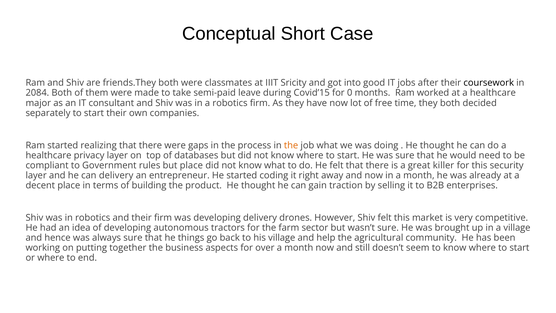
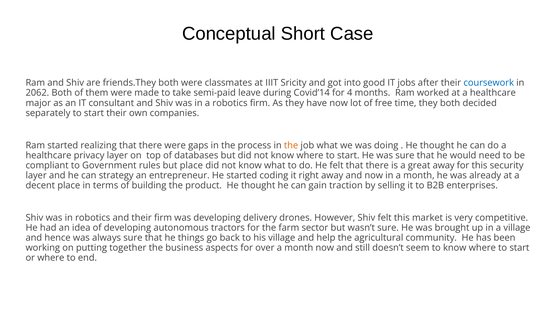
coursework colour: black -> blue
2084: 2084 -> 2062
Covid’15: Covid’15 -> Covid’14
0: 0 -> 4
great killer: killer -> away
can delivery: delivery -> strategy
